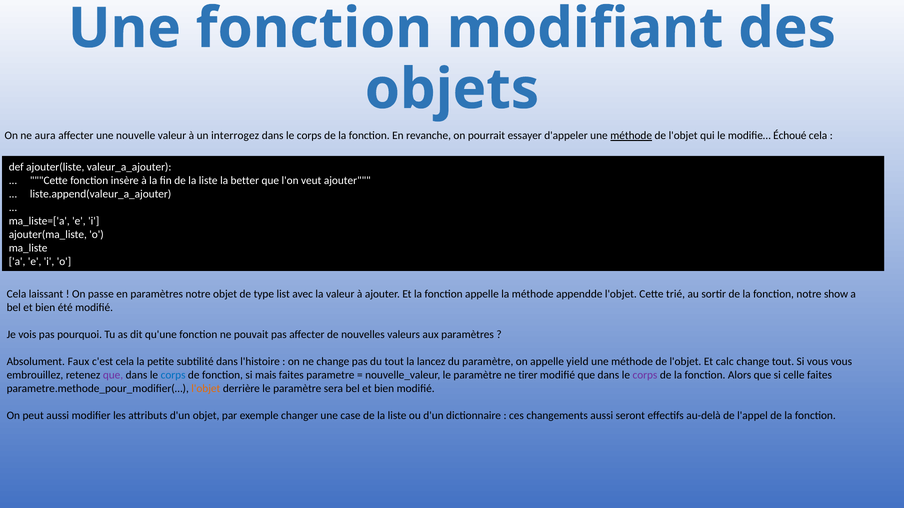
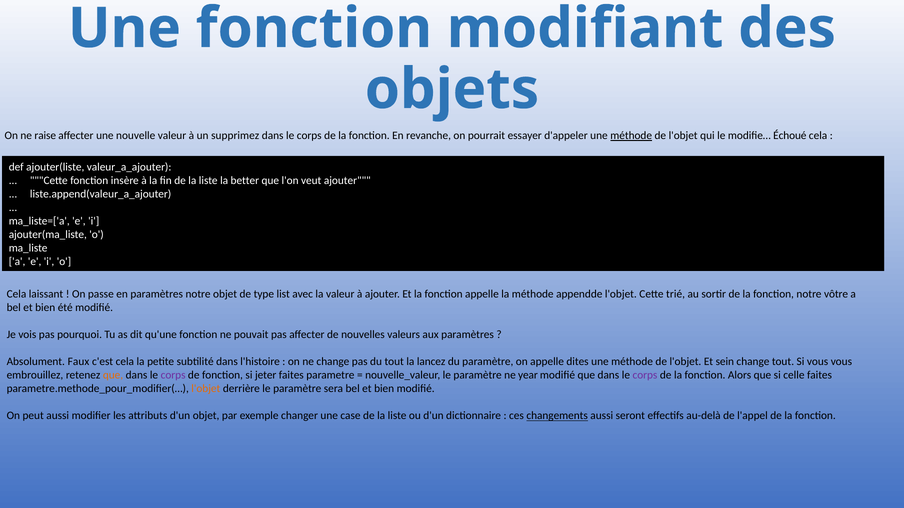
aura: aura -> raise
interrogez: interrogez -> supprimez
show: show -> vôtre
yield: yield -> dites
calc: calc -> sein
que at (113, 375) colour: purple -> orange
corps at (173, 375) colour: blue -> purple
mais: mais -> jeter
tirer: tirer -> year
changements underline: none -> present
